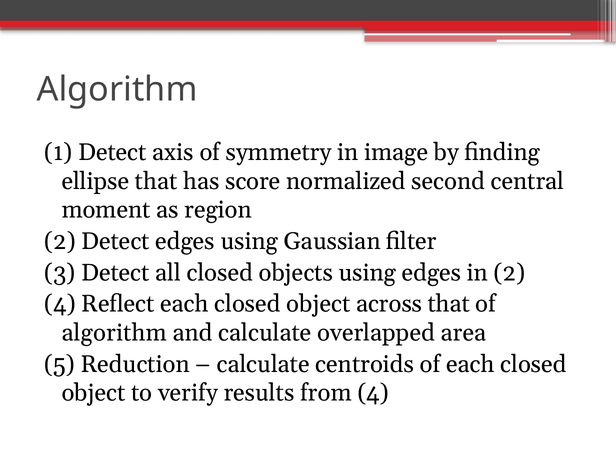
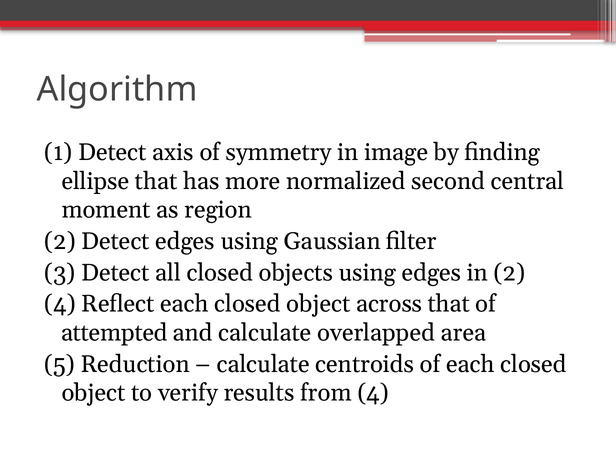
score: score -> more
algorithm at (114, 333): algorithm -> attempted
